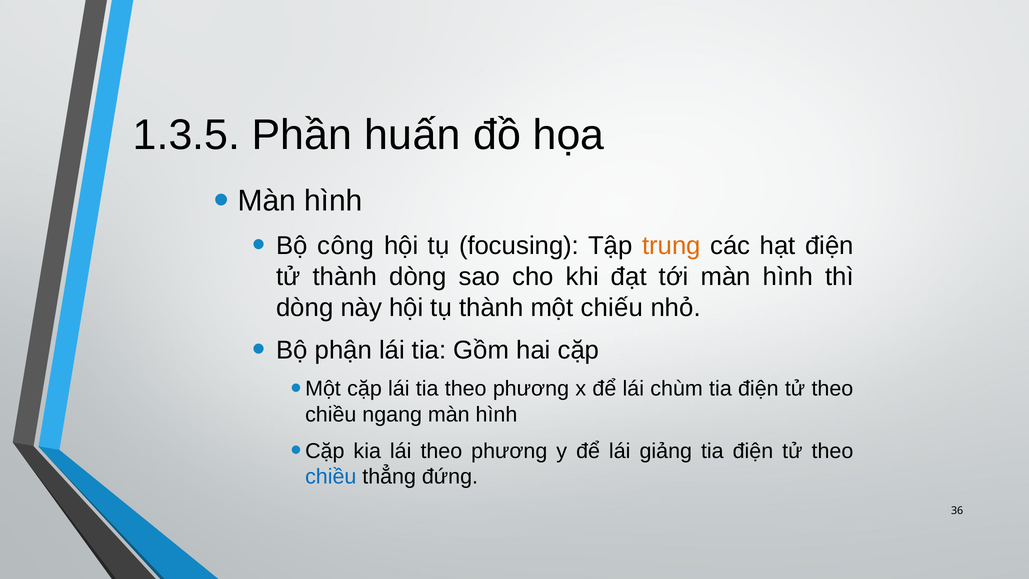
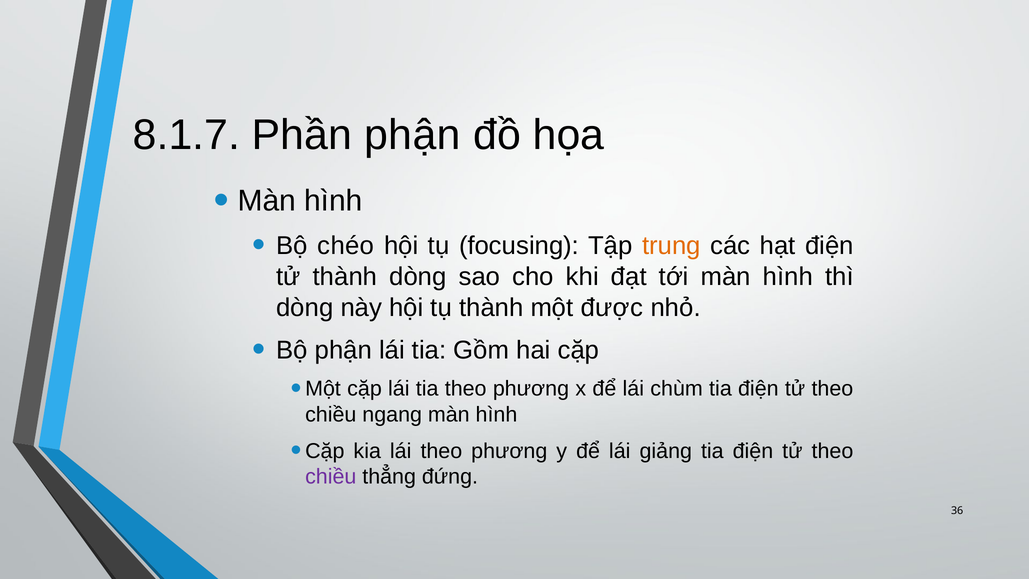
1.3.5: 1.3.5 -> 8.1.7
Phần huấn: huấn -> phận
công: công -> chéo
chiếu: chiếu -> được
chiều at (331, 477) colour: blue -> purple
